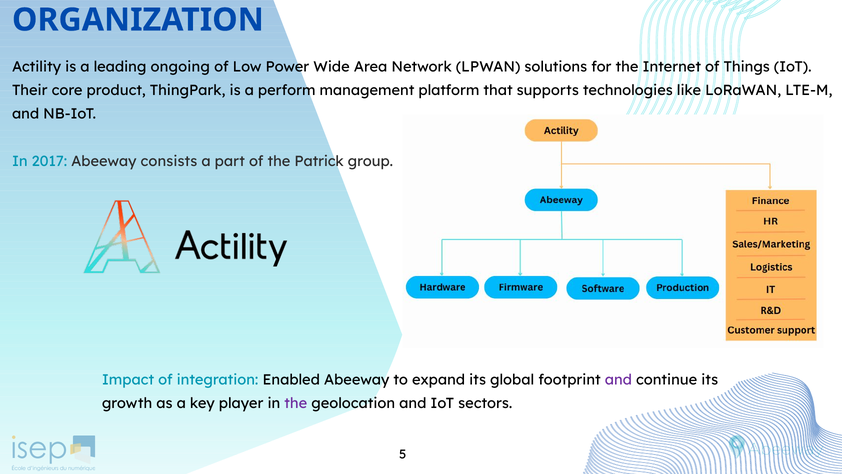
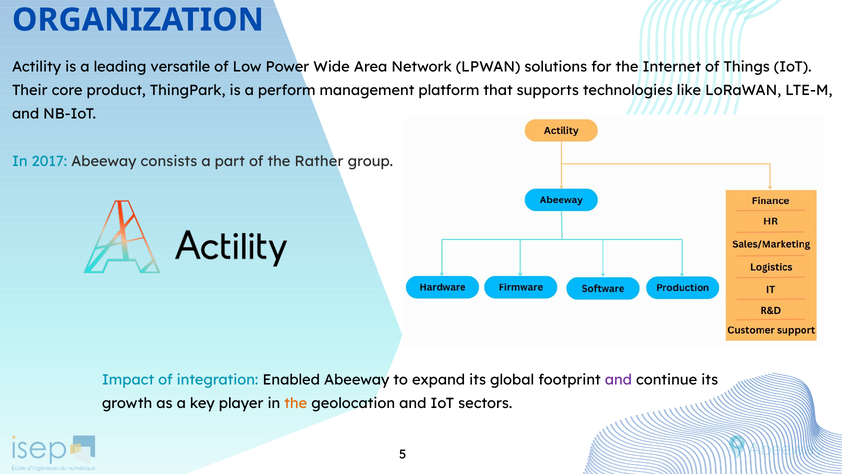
ongoing: ongoing -> versatile
Patrick: Patrick -> Rather
the at (296, 403) colour: purple -> orange
